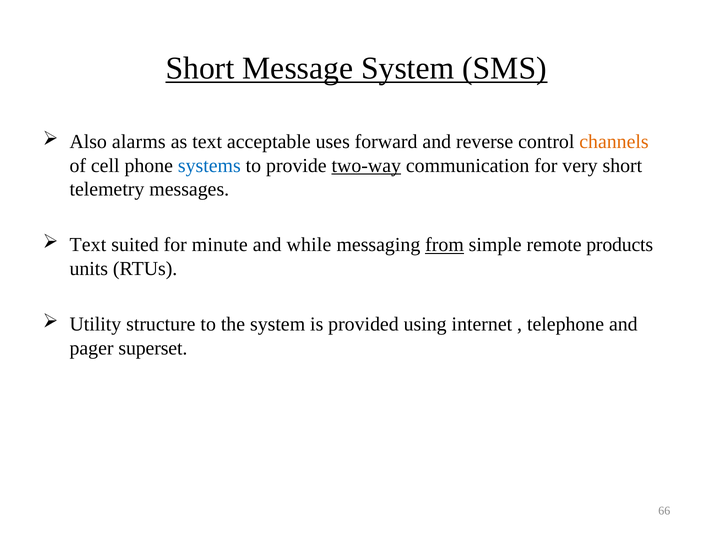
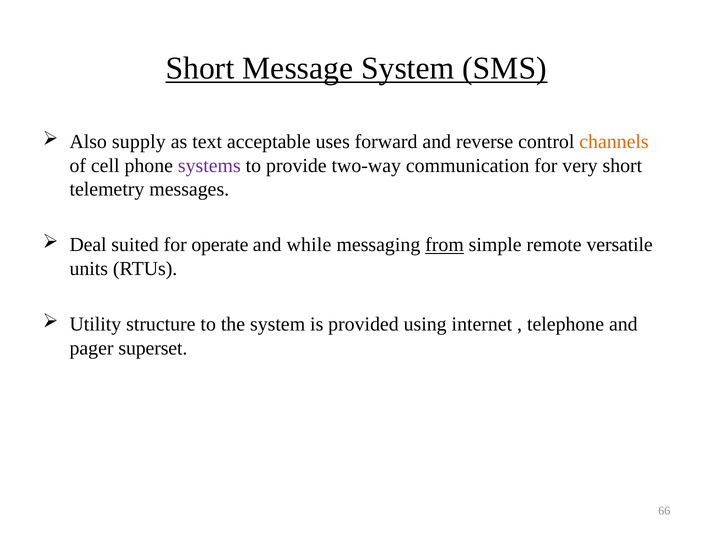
alarms: alarms -> supply
systems colour: blue -> purple
two-way underline: present -> none
Text at (88, 245): Text -> Deal
minute: minute -> operate
products: products -> versatile
